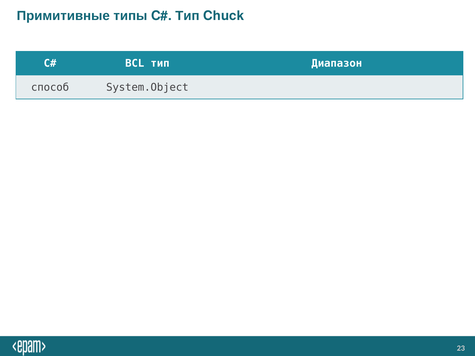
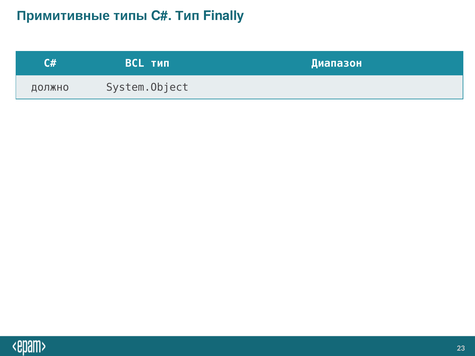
Chuck: Chuck -> Finally
способ: способ -> должно
